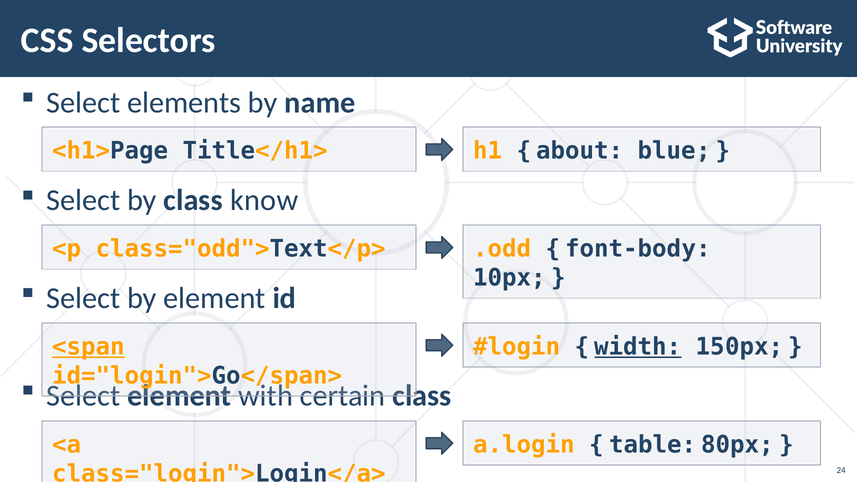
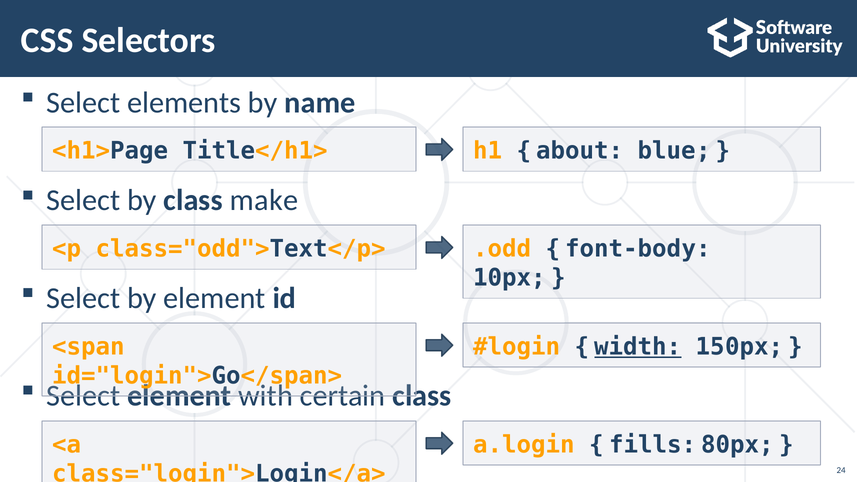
know: know -> make
<span underline: present -> none
table: table -> fills
